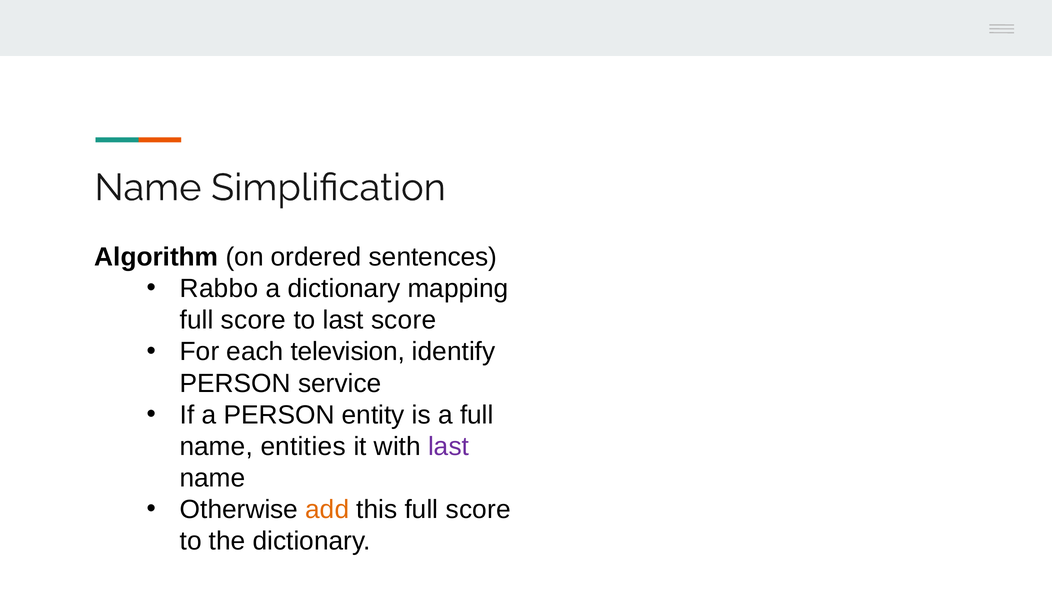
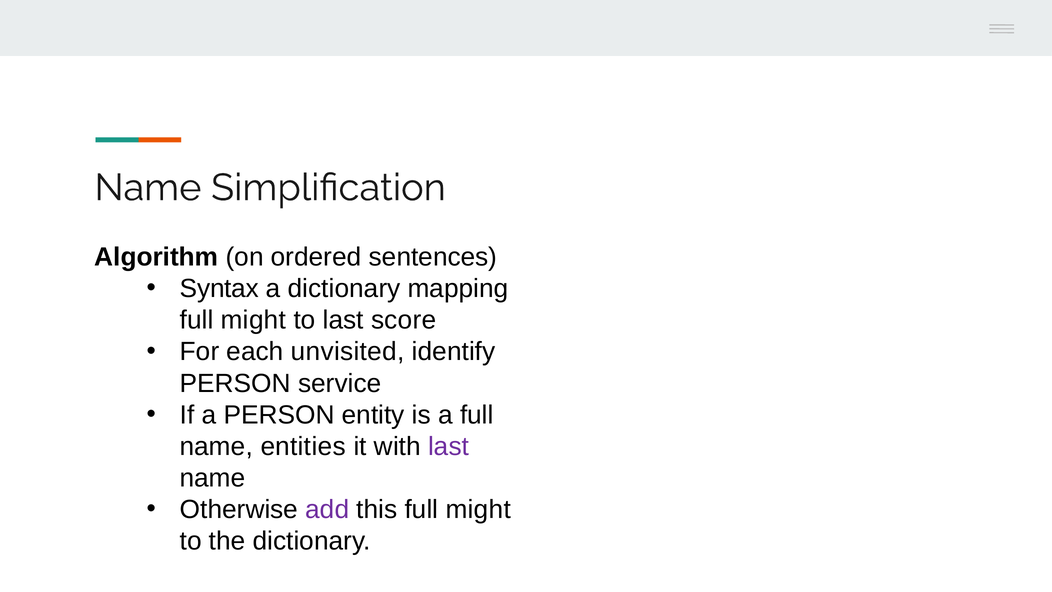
Rabbo: Rabbo -> Syntax
score at (253, 320): score -> might
television: television -> unvisited
add colour: orange -> purple
this full score: score -> might
